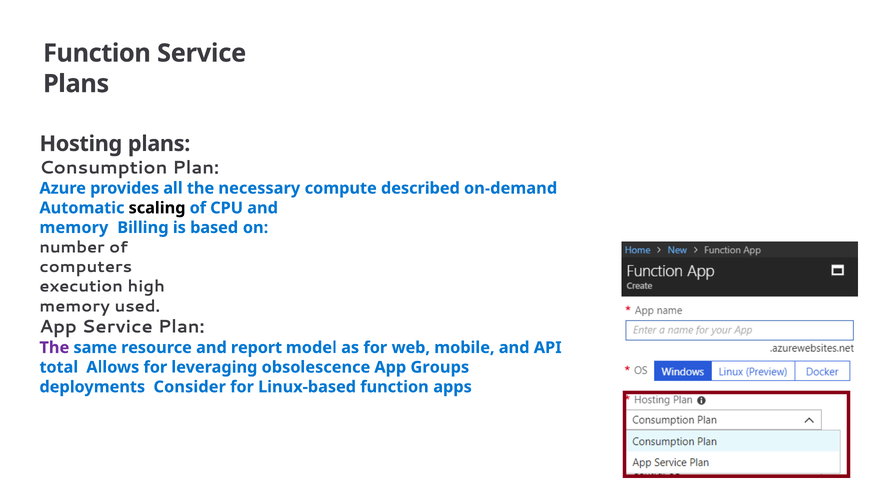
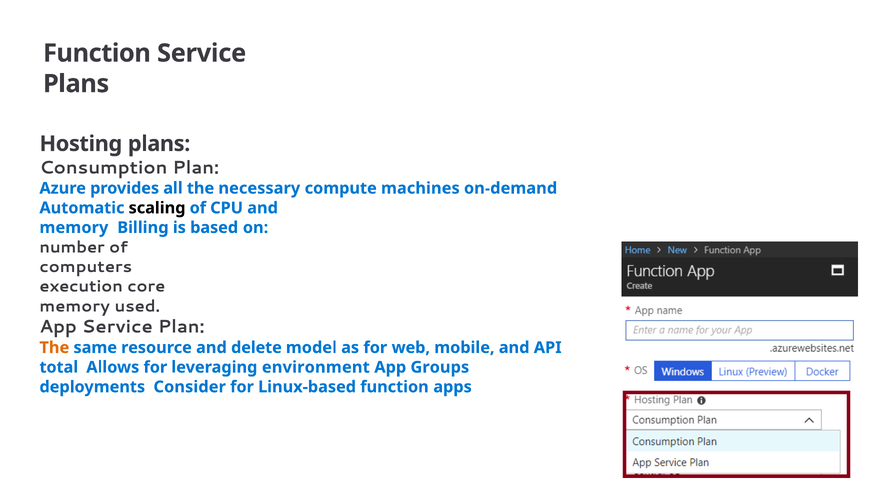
described: described -> machines
high: high -> core
The at (54, 348) colour: purple -> orange
report: report -> delete
obsolescence: obsolescence -> environment
